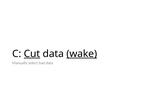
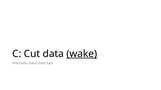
Cut underline: present -> none
